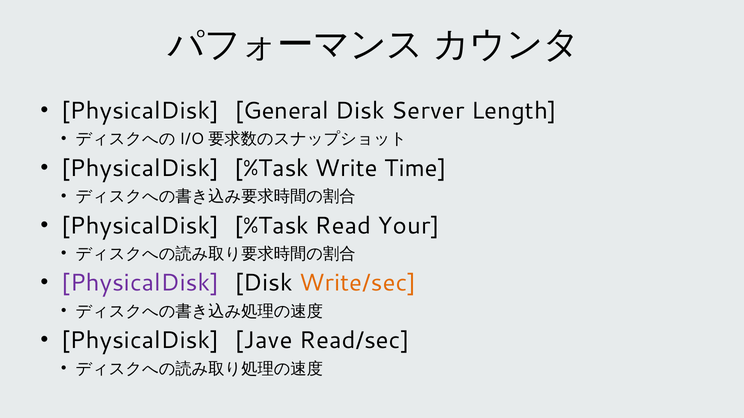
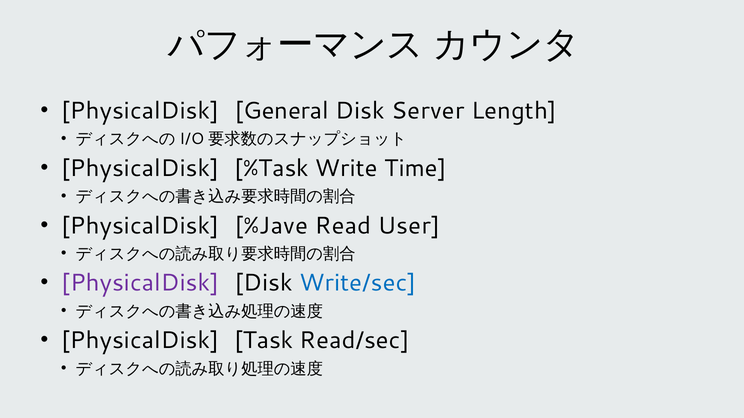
%Task at (272, 226): %Task -> %Jave
Your: Your -> User
Write/sec colour: orange -> blue
Jave: Jave -> Task
